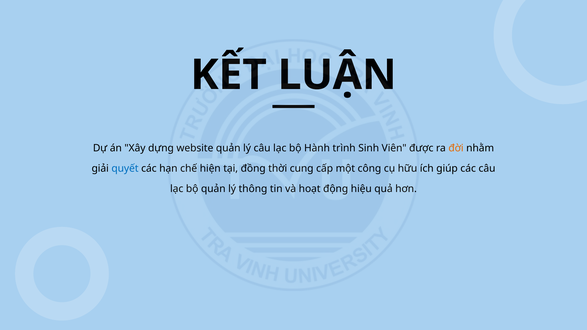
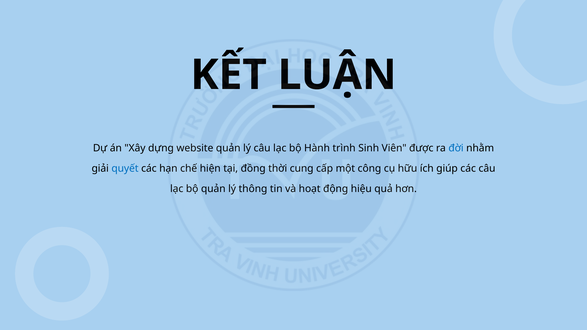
đời colour: orange -> blue
